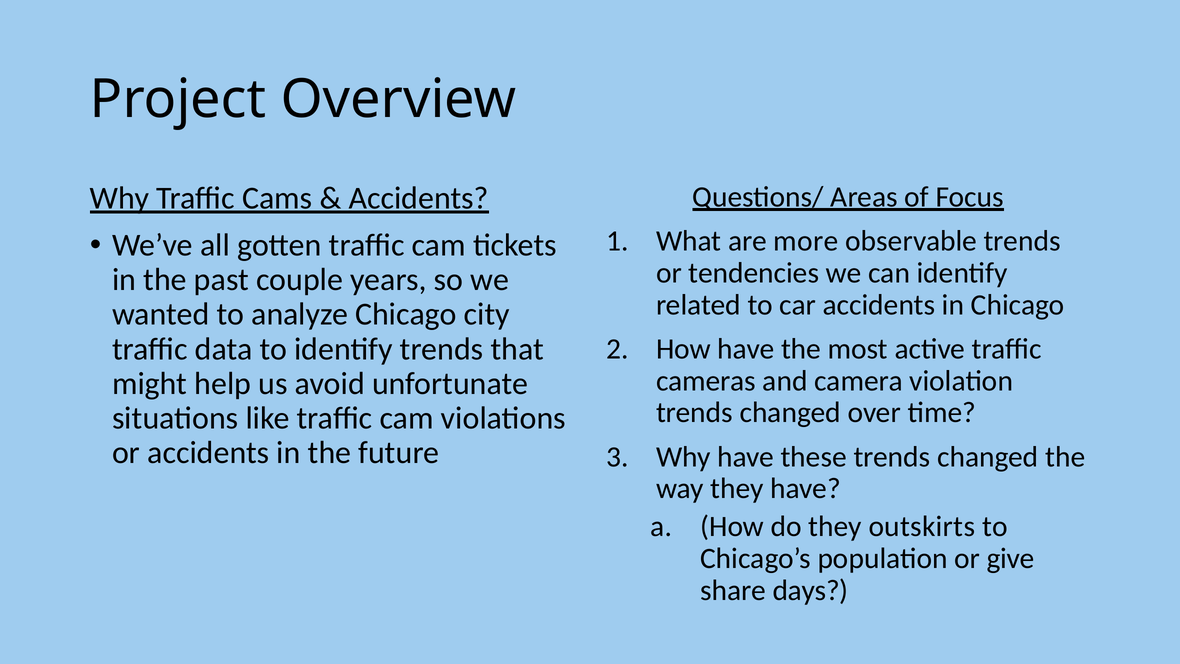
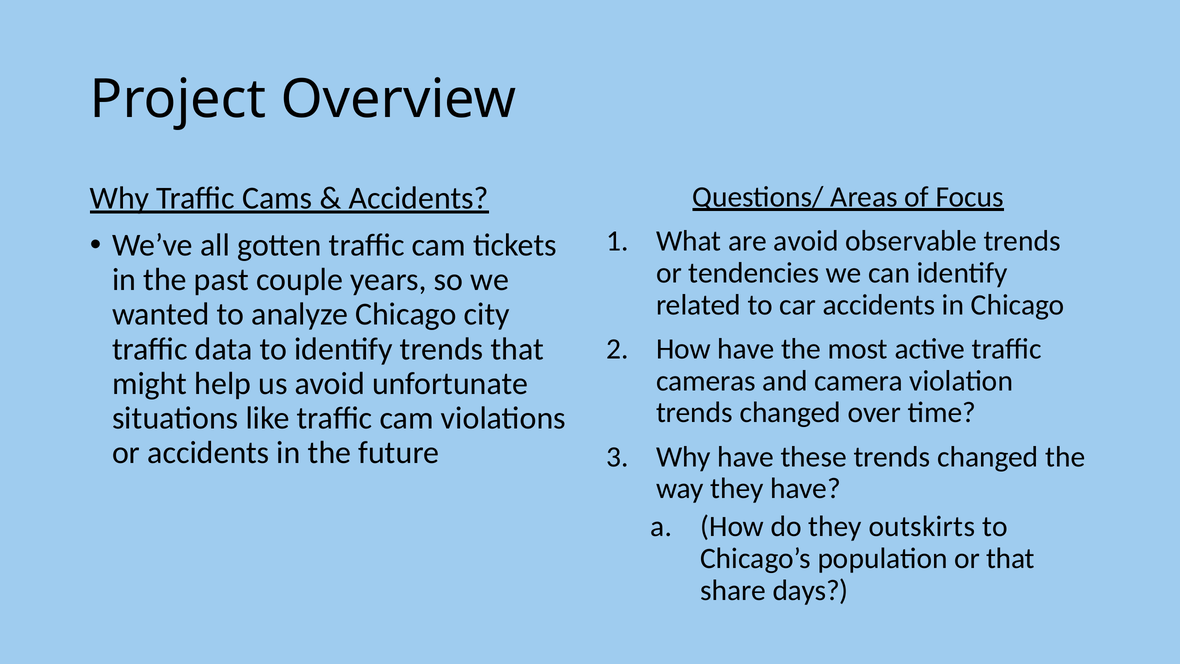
are more: more -> avoid
or give: give -> that
